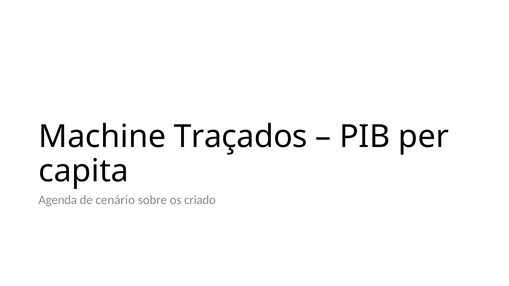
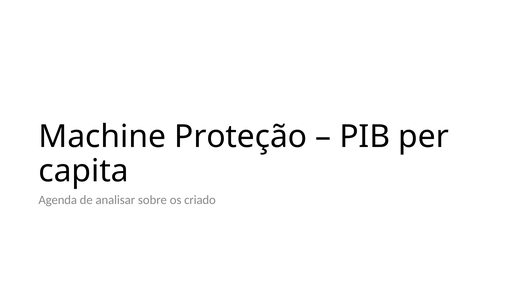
Traçados: Traçados -> Proteção
cenário: cenário -> analisar
